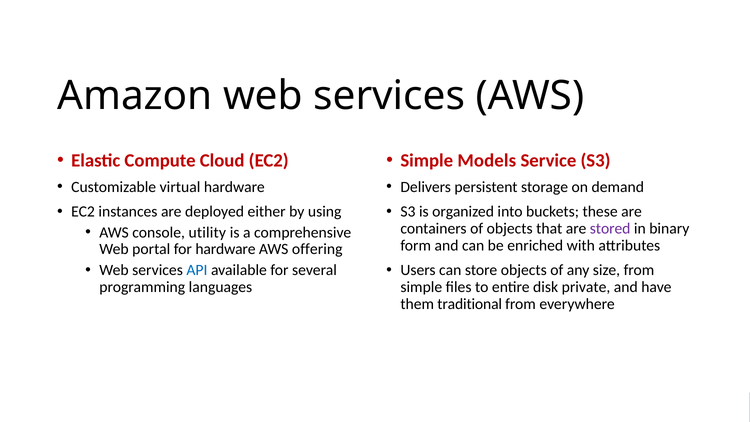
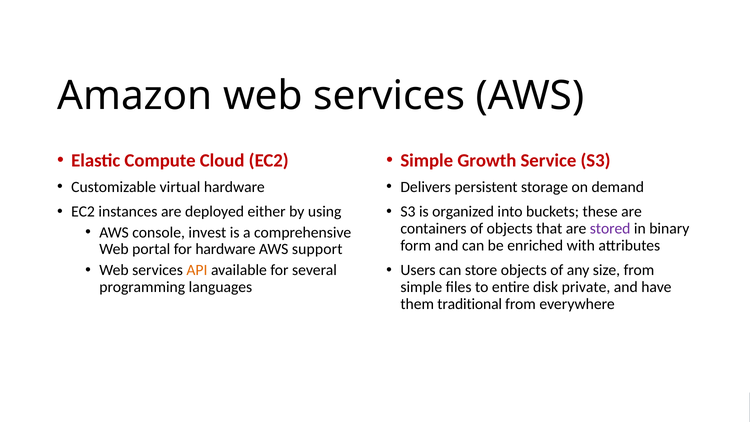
Models: Models -> Growth
utility: utility -> invest
offering: offering -> support
API colour: blue -> orange
